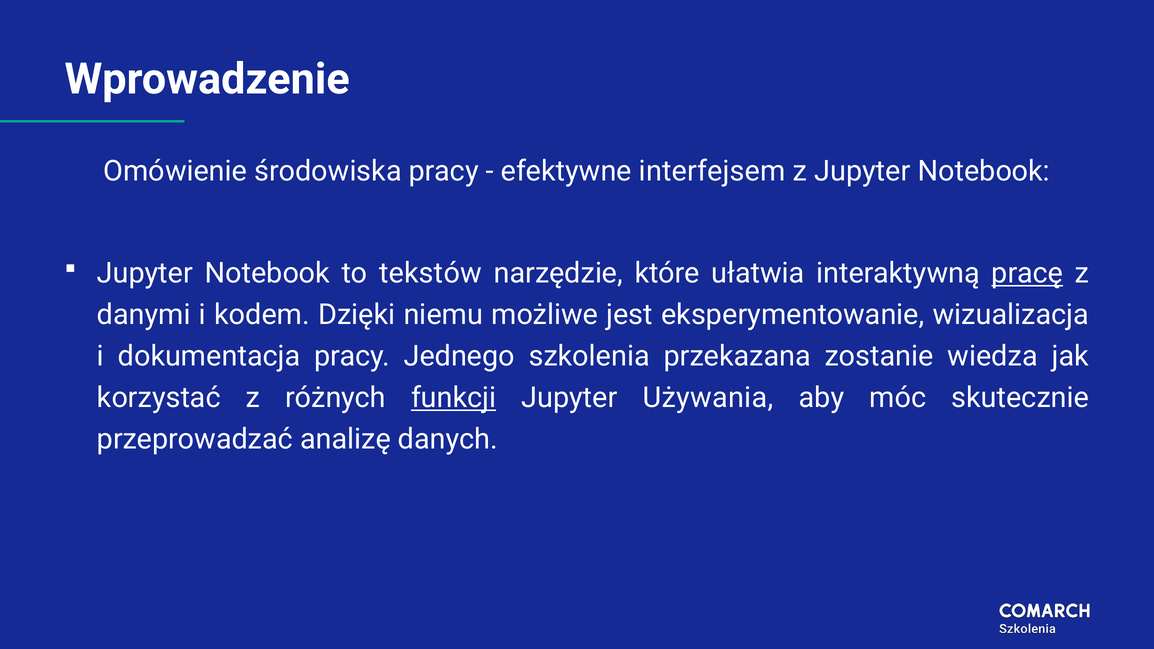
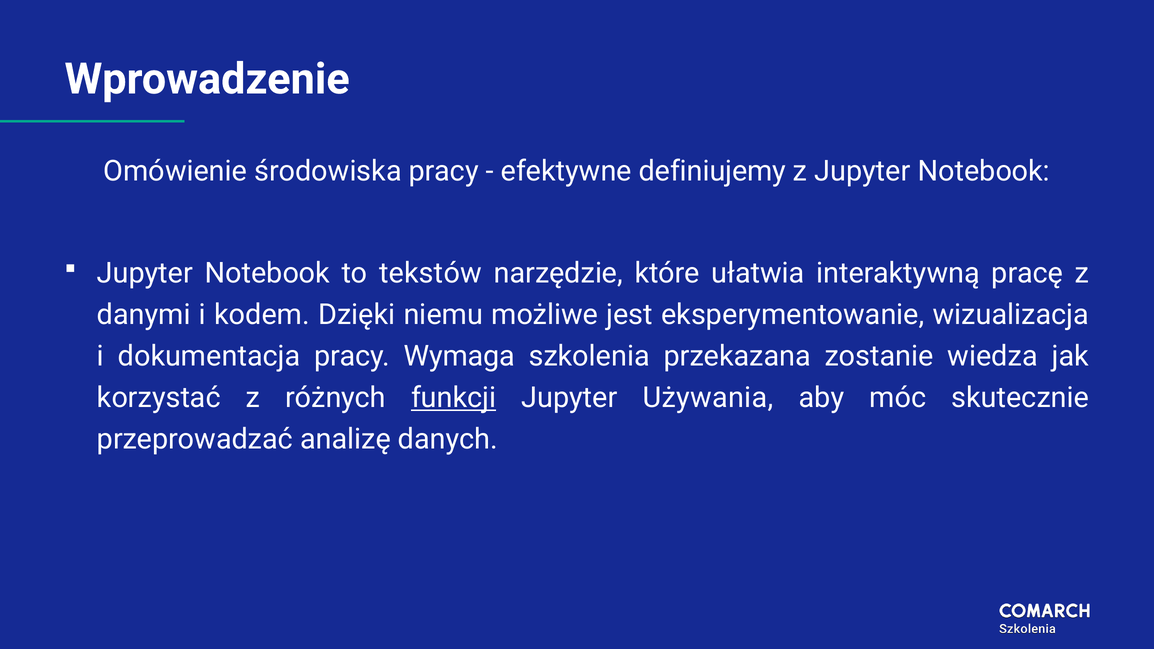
interfejsem: interfejsem -> definiujemy
pracę underline: present -> none
Jednego: Jednego -> Wymaga
